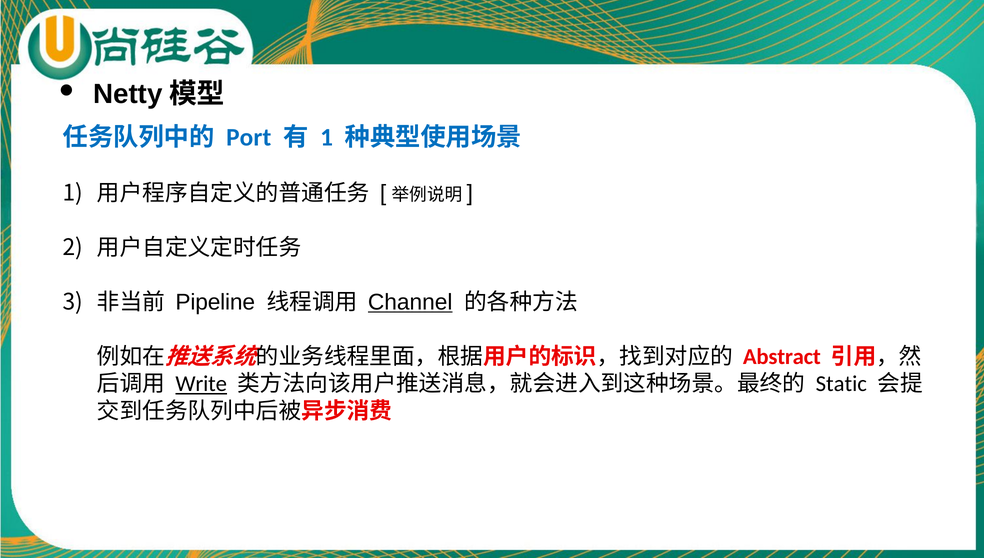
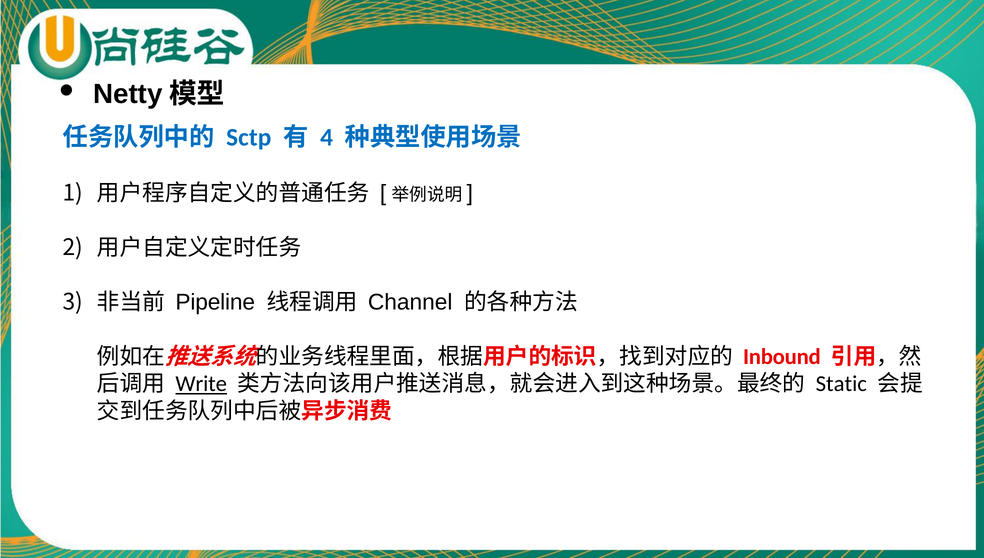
Port: Port -> Sctp
1 at (327, 137): 1 -> 4
Channel underline: present -> none
Abstract: Abstract -> Inbound
